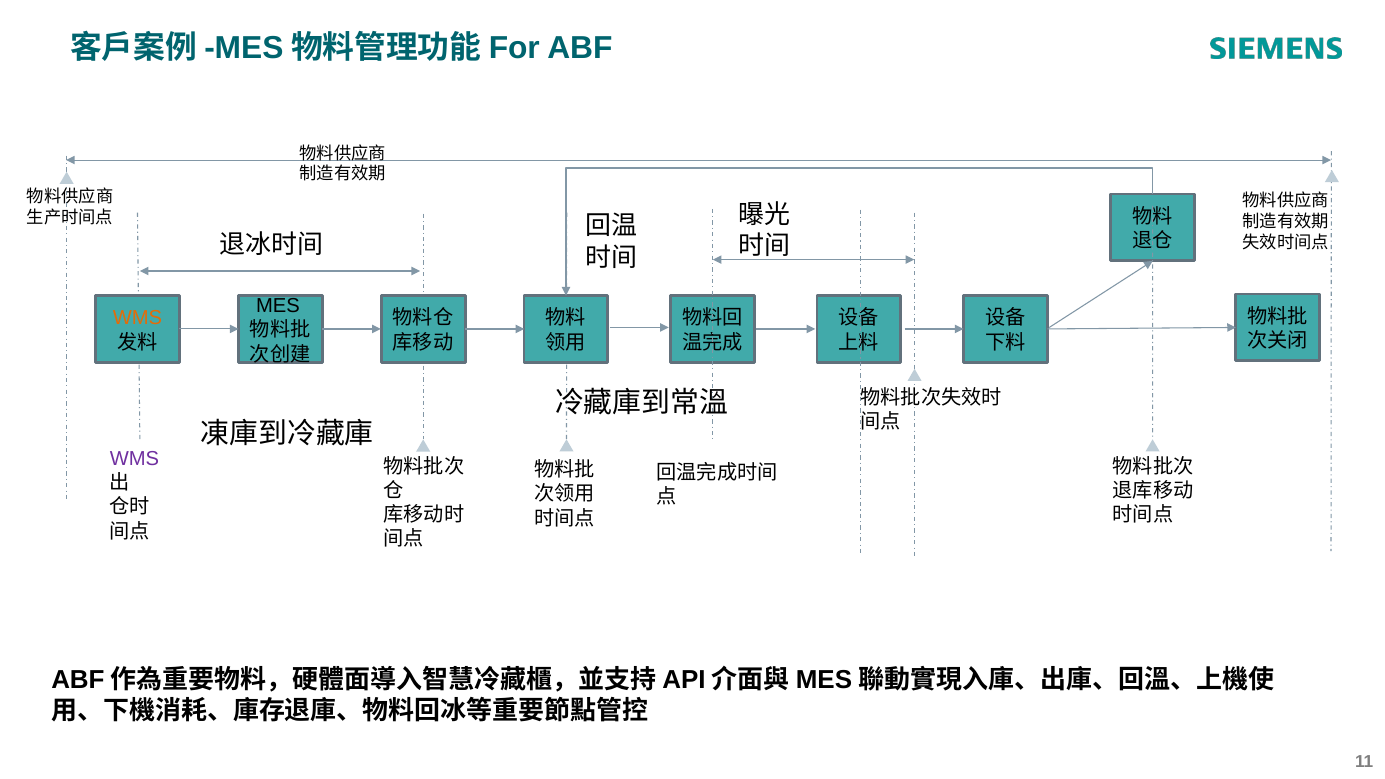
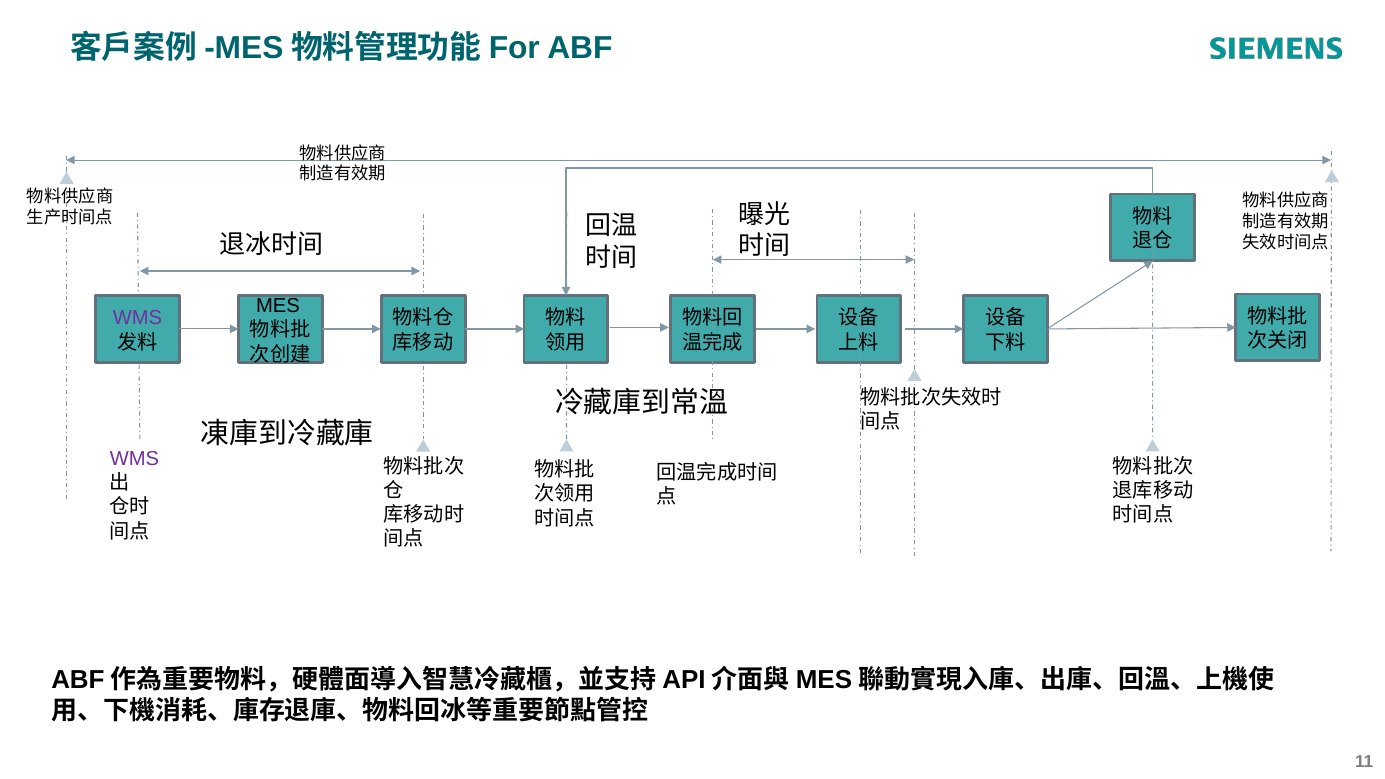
WMS at (137, 318) colour: orange -> purple
